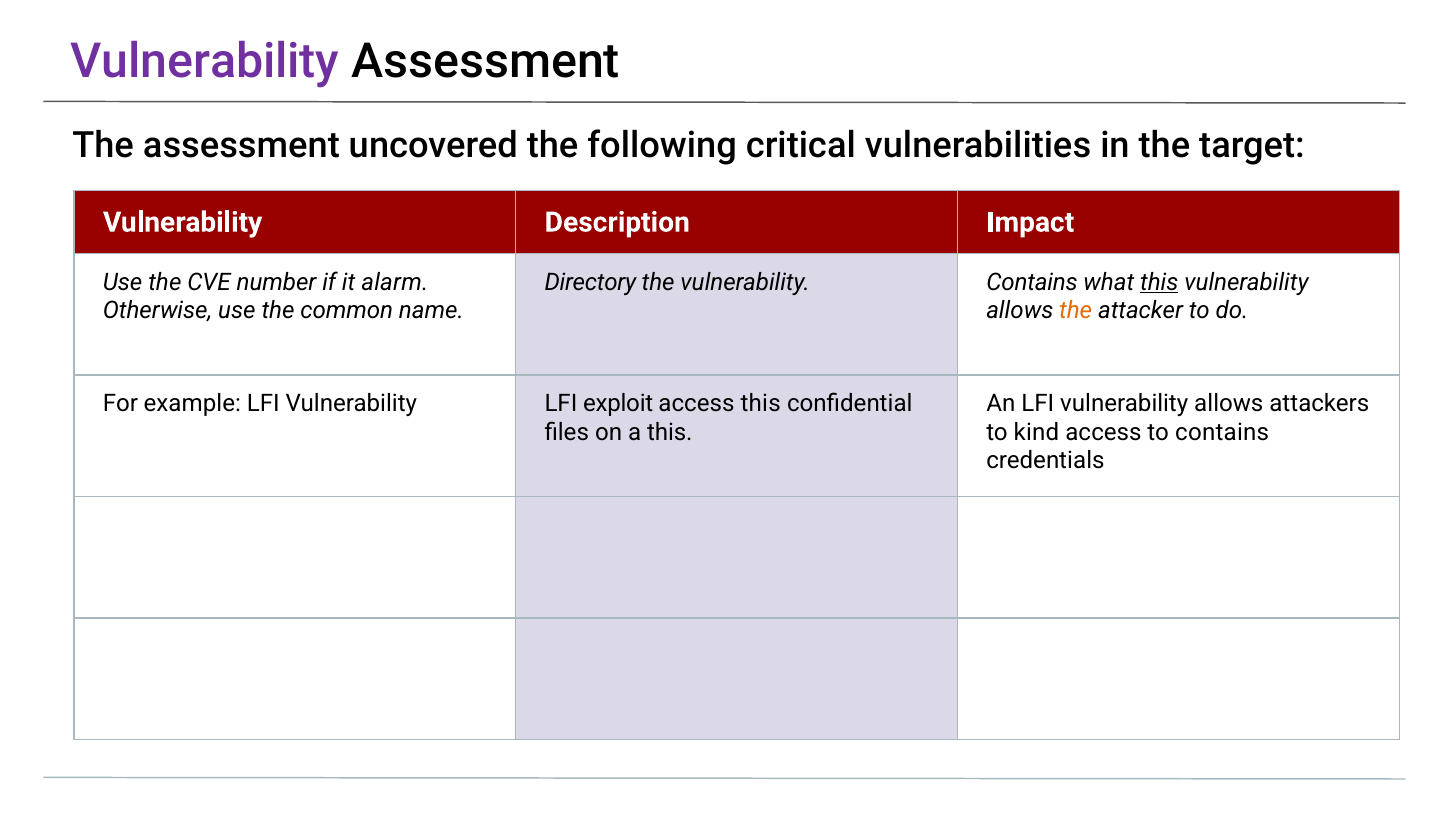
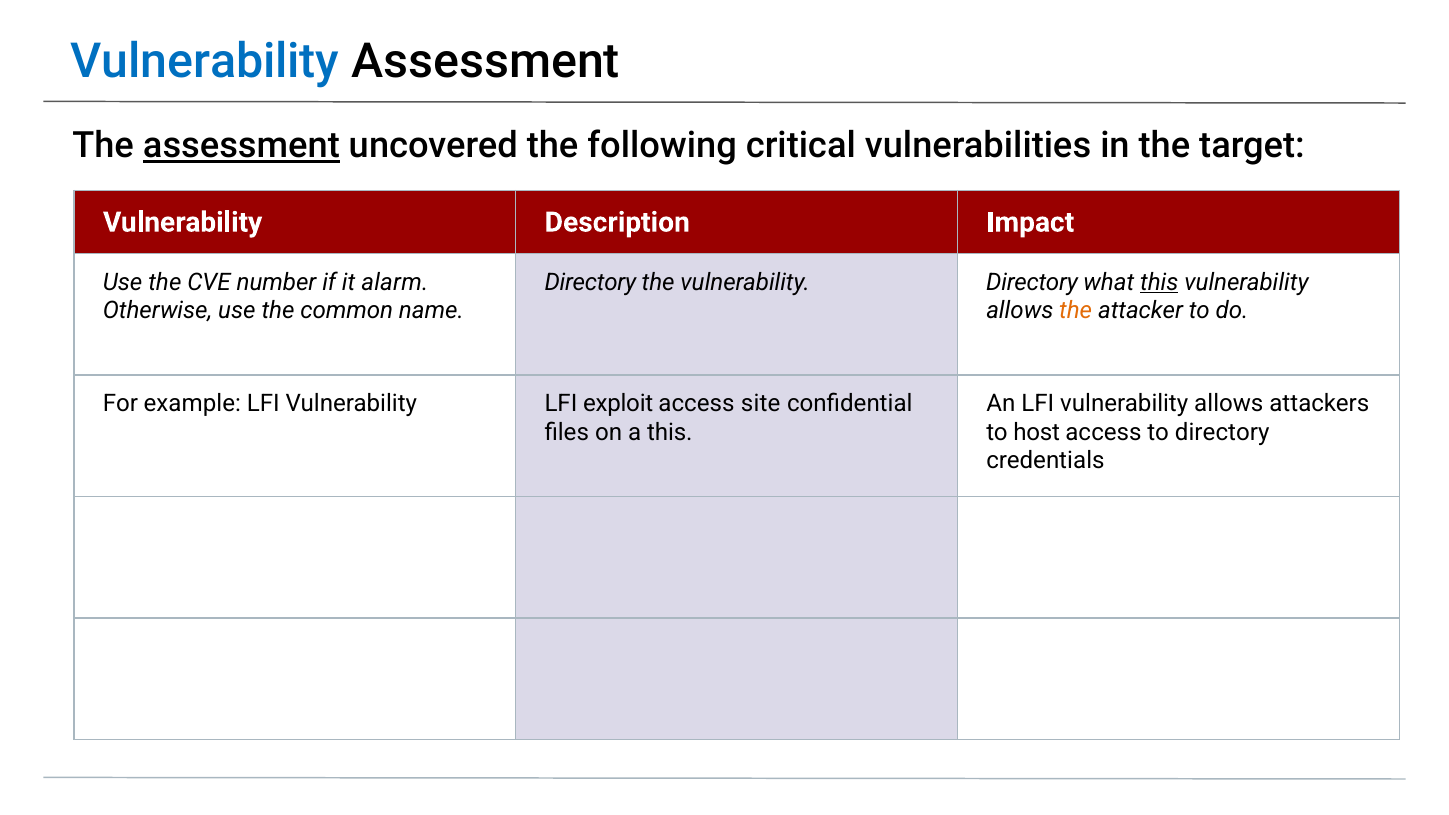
Vulnerability at (205, 61) colour: purple -> blue
assessment at (241, 146) underline: none -> present
vulnerability Contains: Contains -> Directory
access this: this -> site
kind: kind -> host
to contains: contains -> directory
